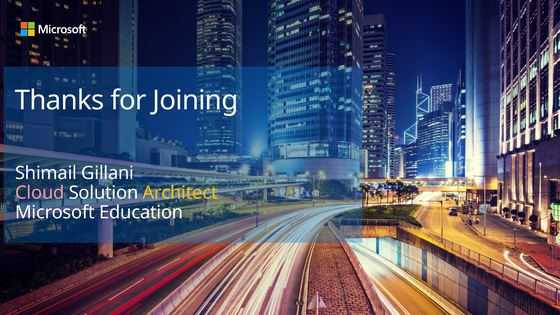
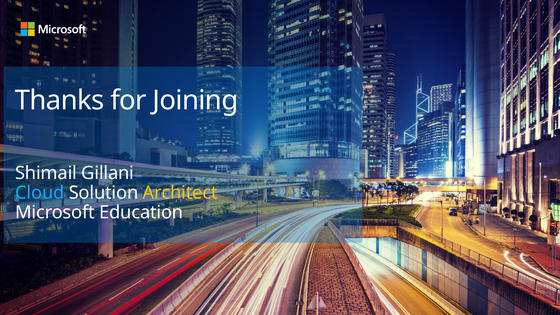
Cloud colour: pink -> light blue
